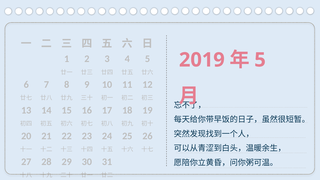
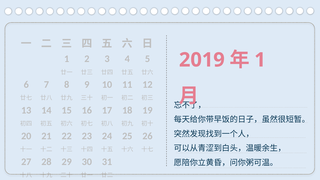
5 at (260, 60): 5 -> 1
